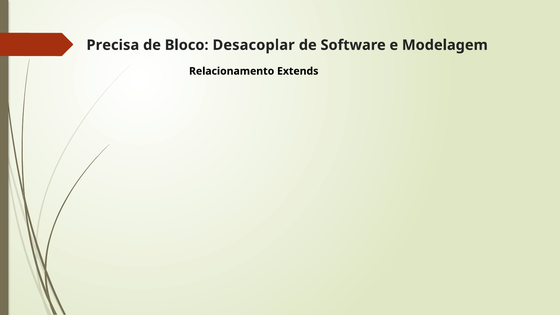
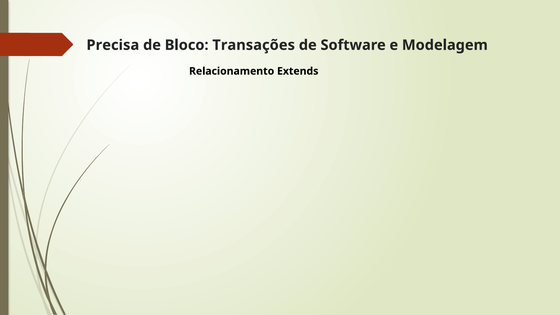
Desacoplar: Desacoplar -> Transações
